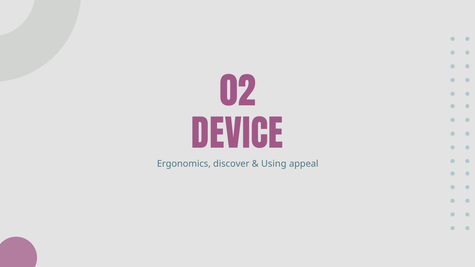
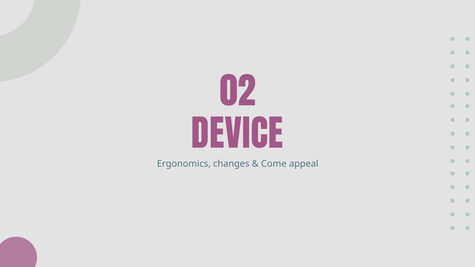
discover: discover -> changes
Using: Using -> Come
